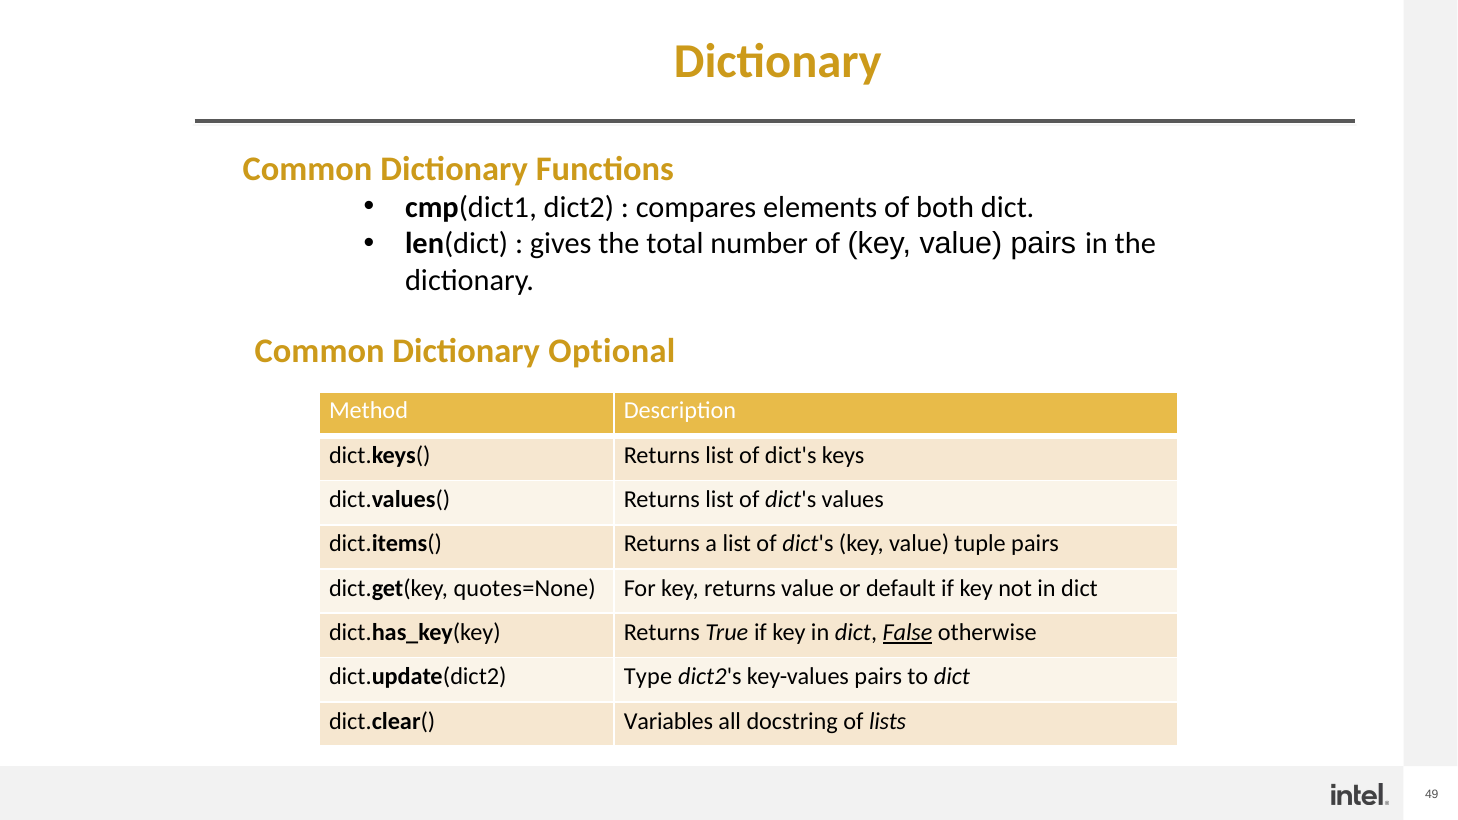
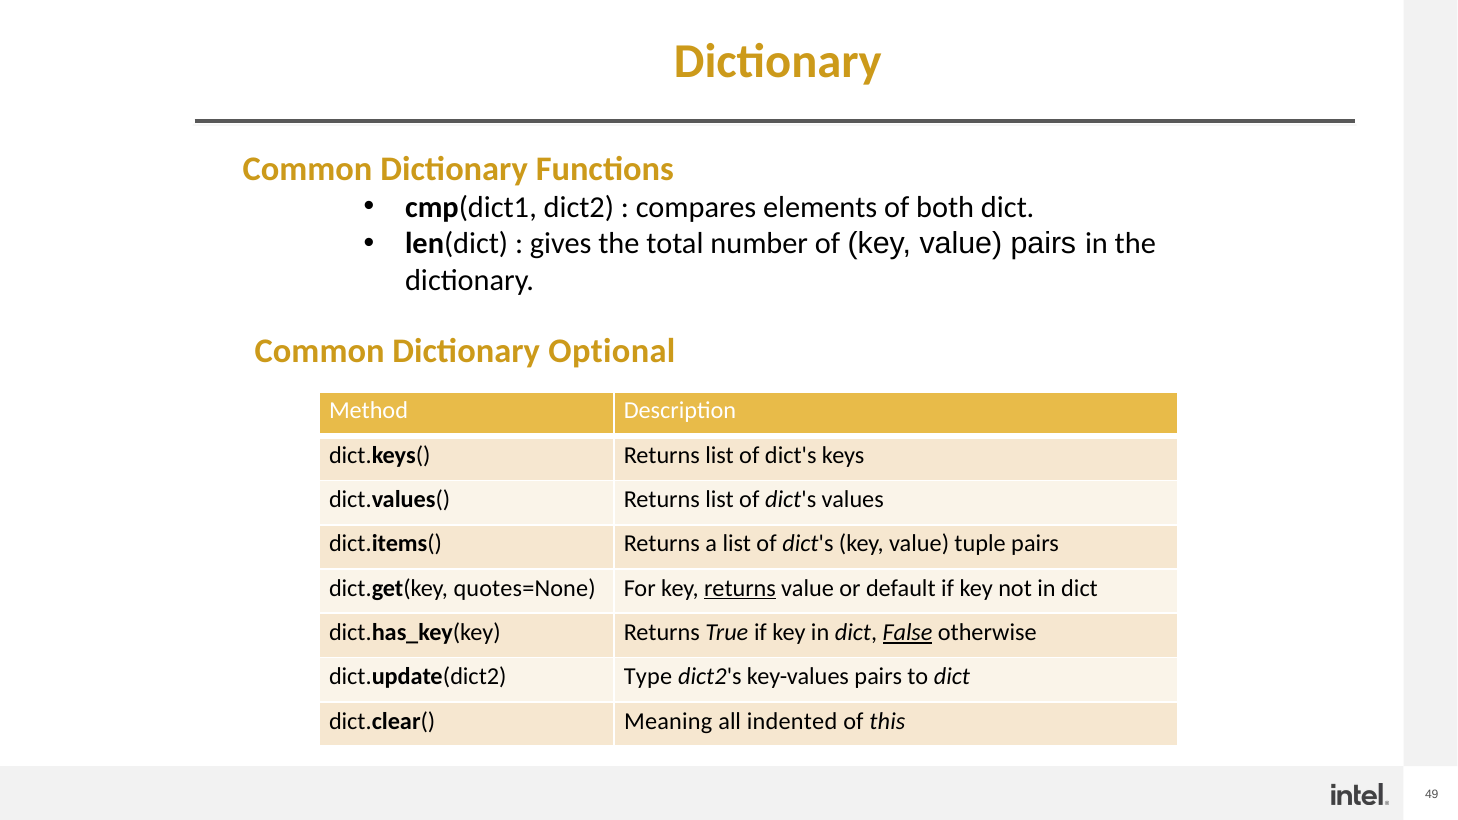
returns at (740, 588) underline: none -> present
Variables: Variables -> Meaning
docstring: docstring -> indented
lists: lists -> this
